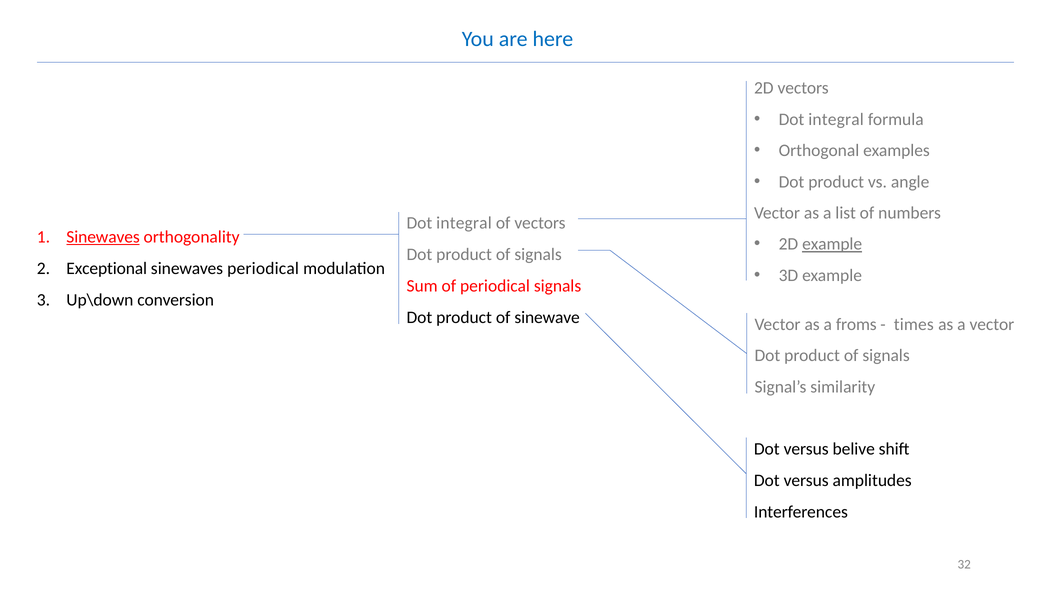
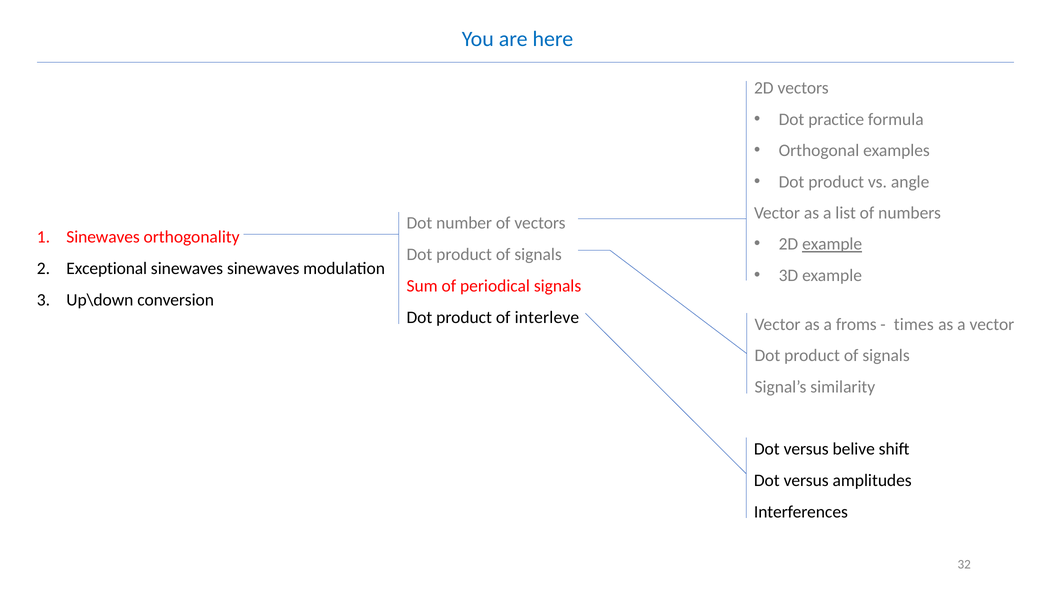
integral at (836, 119): integral -> practice
integral at (464, 223): integral -> number
Sinewaves at (103, 237) underline: present -> none
sinewaves periodical: periodical -> sinewaves
sinewave: sinewave -> interleve
